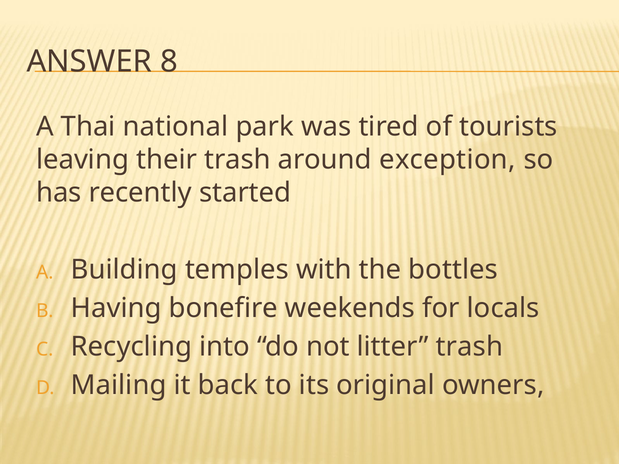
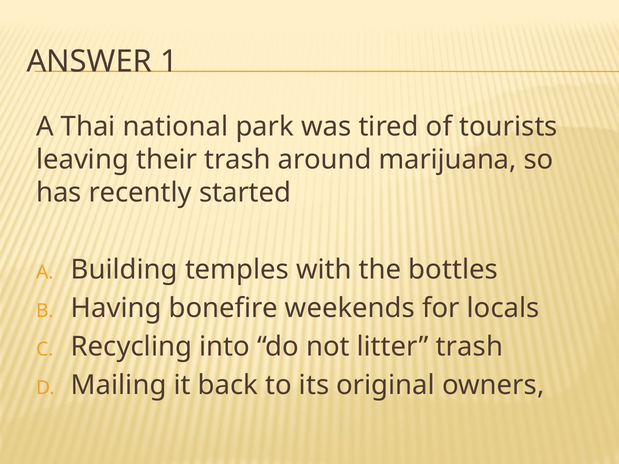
8: 8 -> 1
exception: exception -> marijuana
